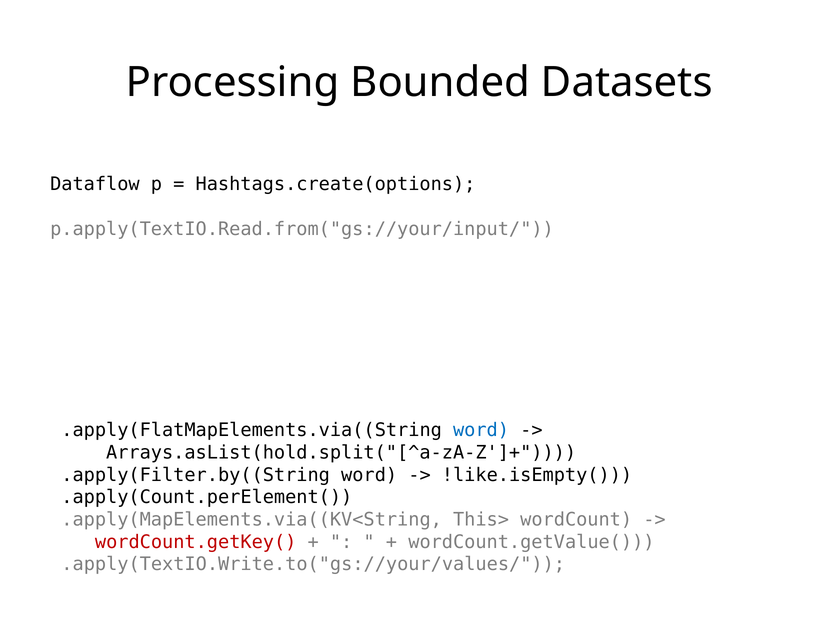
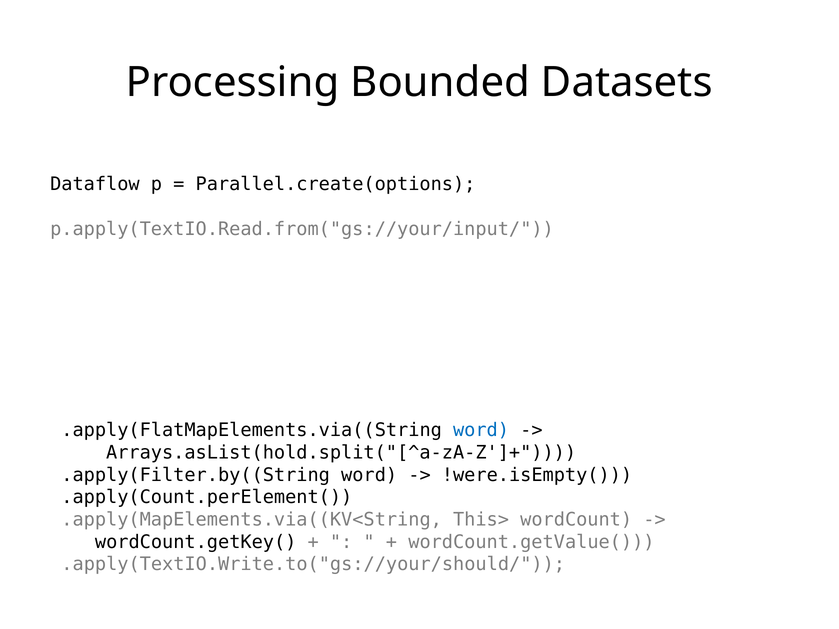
Hashtags.create(options: Hashtags.create(options -> Parallel.create(options
!like.isEmpty(: !like.isEmpty( -> !were.isEmpty(
wordCount.getKey( colour: red -> black
.apply(TextIO.Write.to("gs://your/values/: .apply(TextIO.Write.to("gs://your/values/ -> .apply(TextIO.Write.to("gs://your/should/
